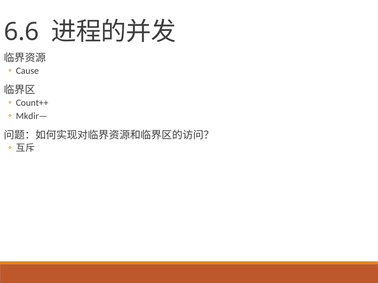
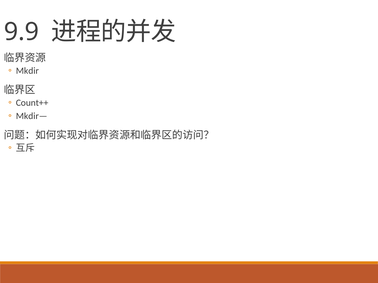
6.6: 6.6 -> 9.9
Cause: Cause -> Mkdir
